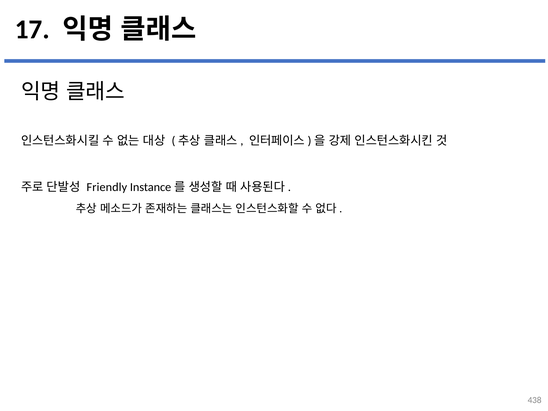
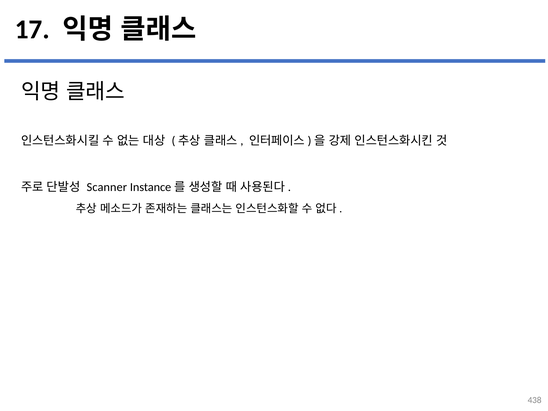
Friendly: Friendly -> Scanner
